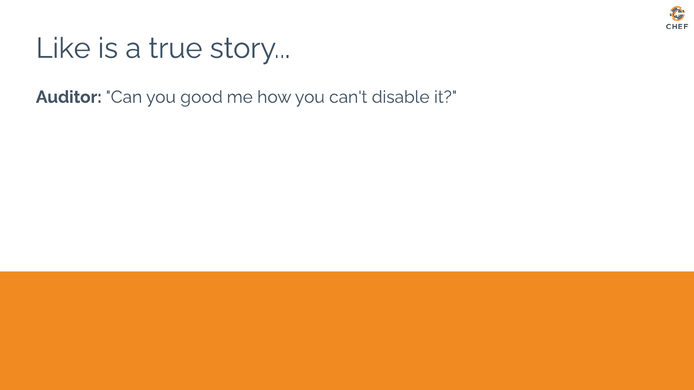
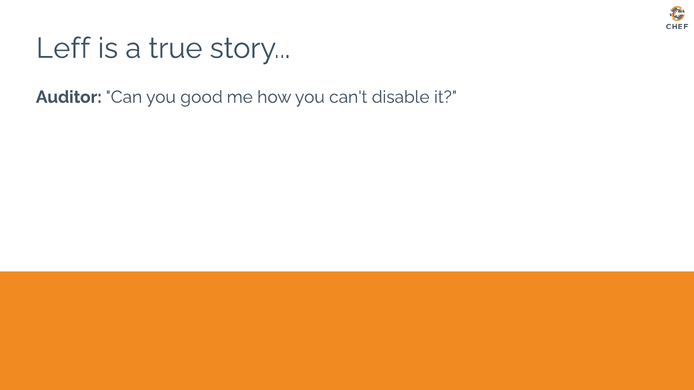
Like: Like -> Leff
